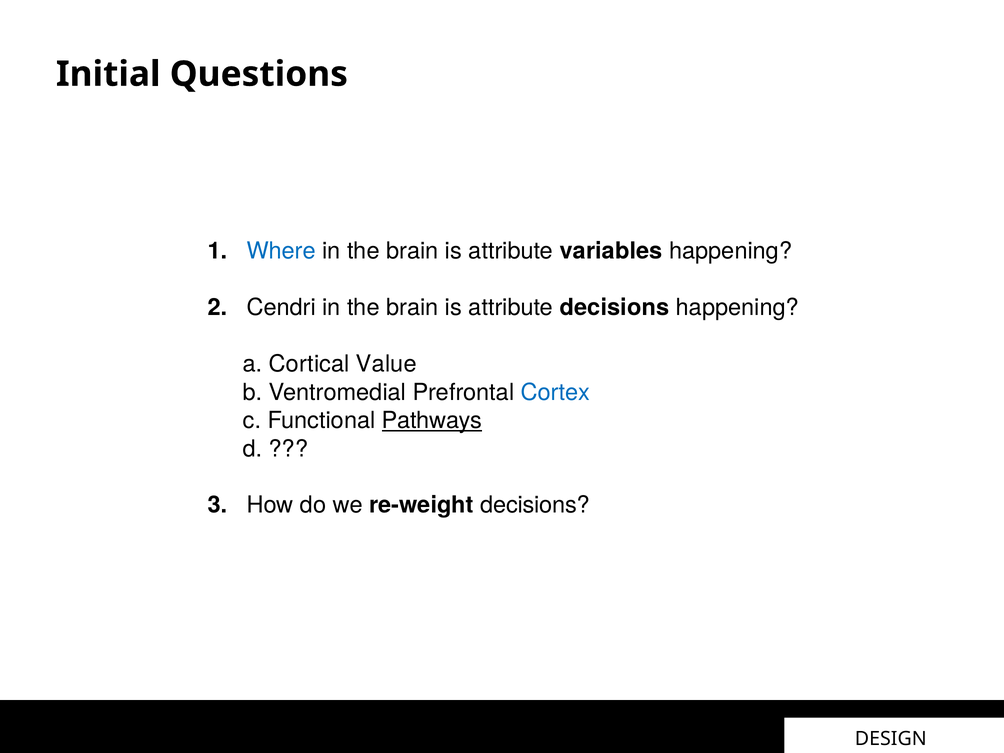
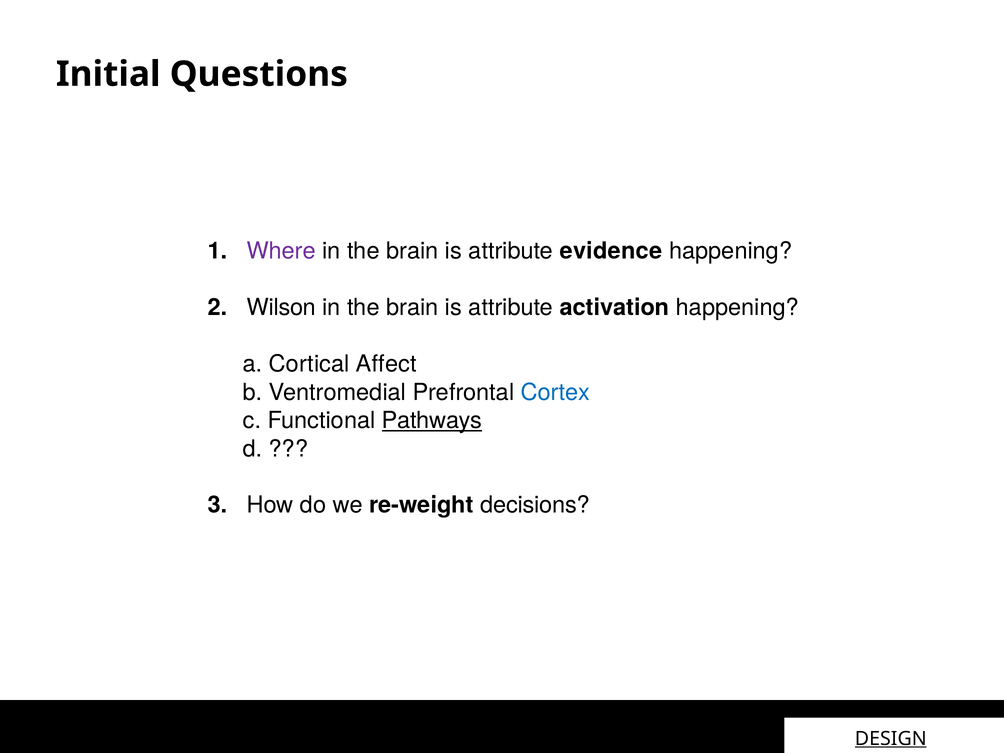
Where colour: blue -> purple
variables: variables -> evidence
Cendri: Cendri -> Wilson
attribute decisions: decisions -> activation
Value: Value -> Affect
DESIGN underline: none -> present
